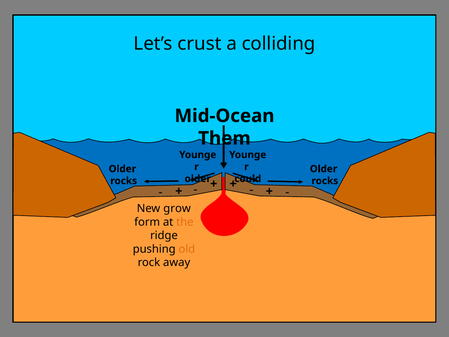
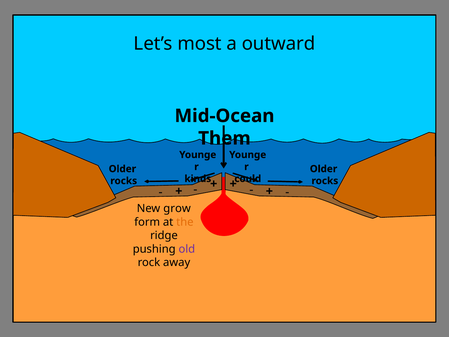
crust: crust -> most
colliding: colliding -> outward
older at (198, 179): older -> kinds
old colour: orange -> purple
